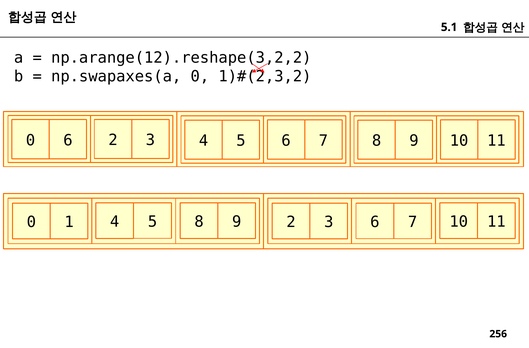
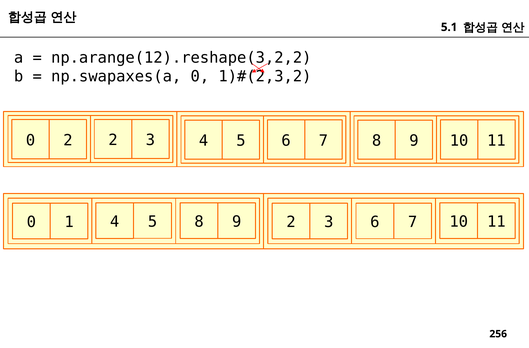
0 6: 6 -> 2
